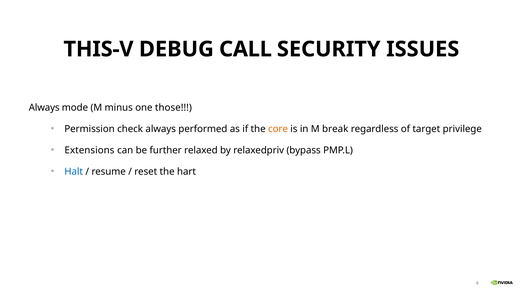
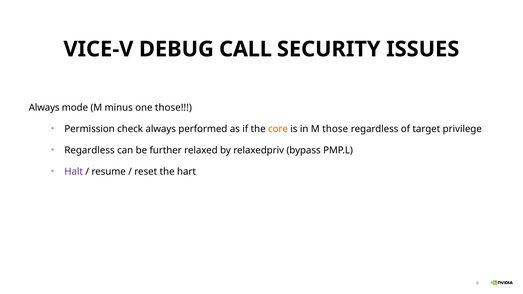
THIS-V: THIS-V -> VICE-V
M break: break -> those
Extensions at (90, 150): Extensions -> Regardless
Halt colour: blue -> purple
